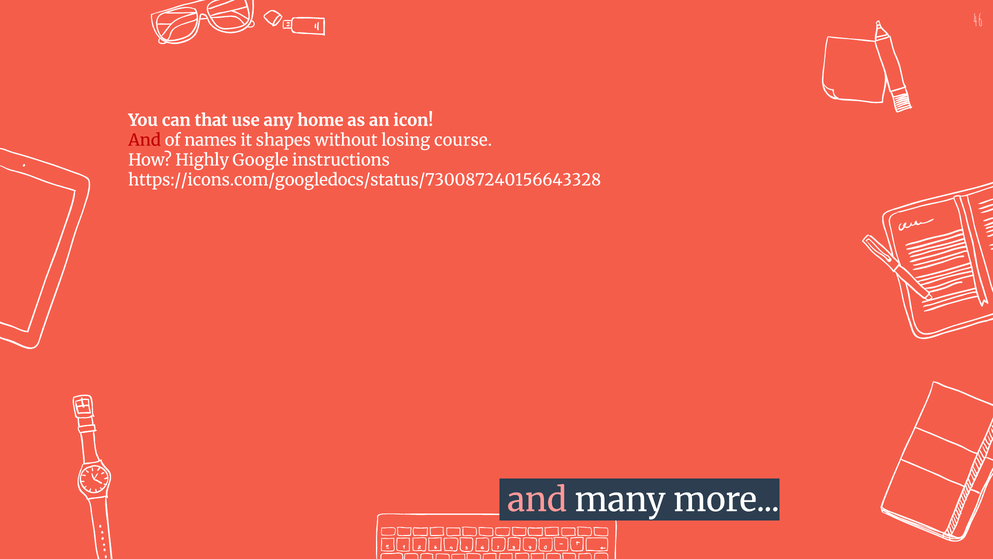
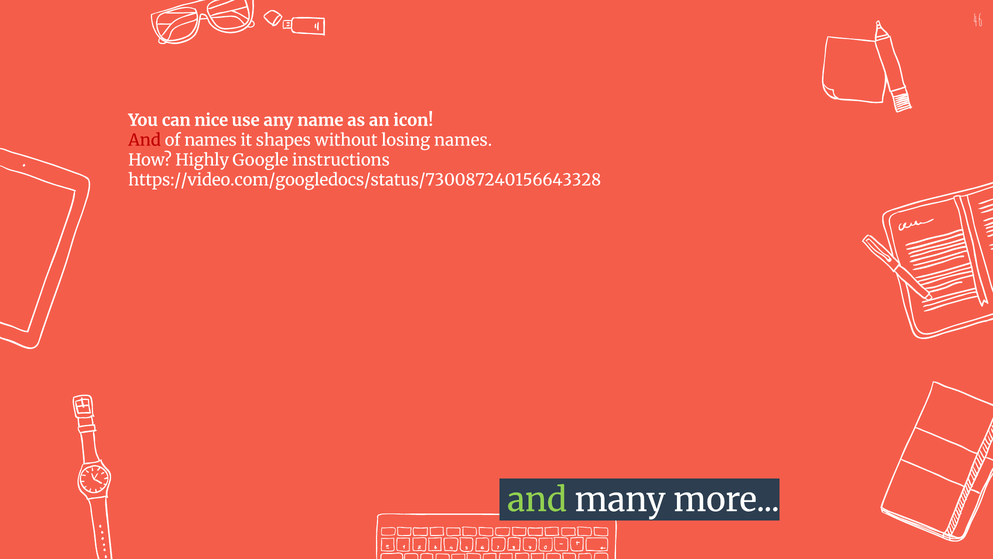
that: that -> nice
home: home -> name
losing course: course -> names
https://icons.com/googledocs/status/730087240156643328: https://icons.com/googledocs/status/730087240156643328 -> https://video.com/googledocs/status/730087240156643328
and at (537, 500) colour: pink -> light green
